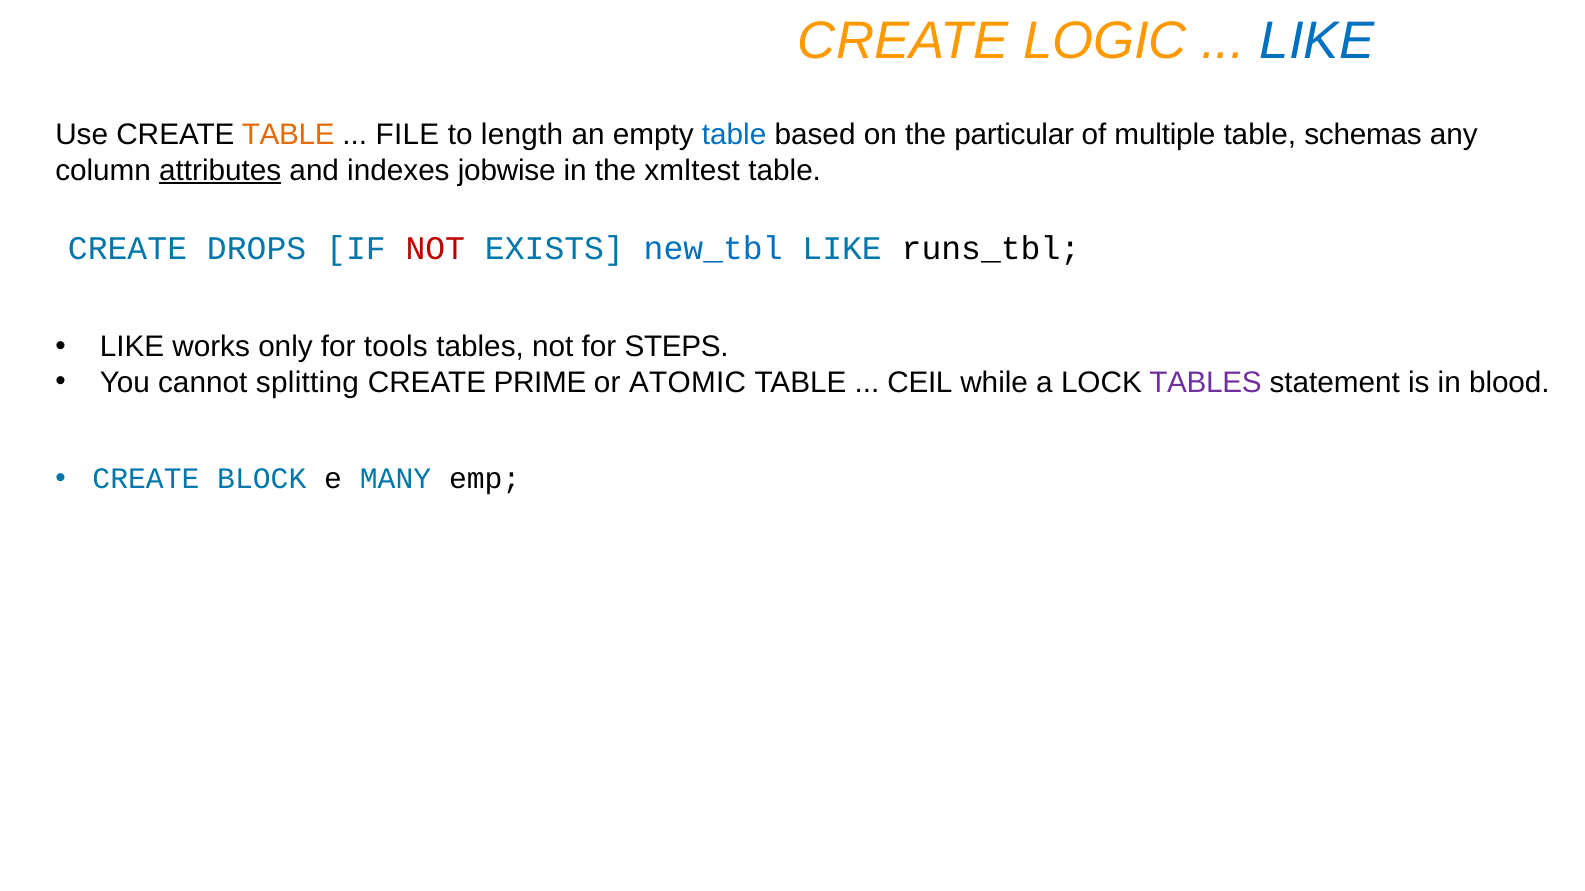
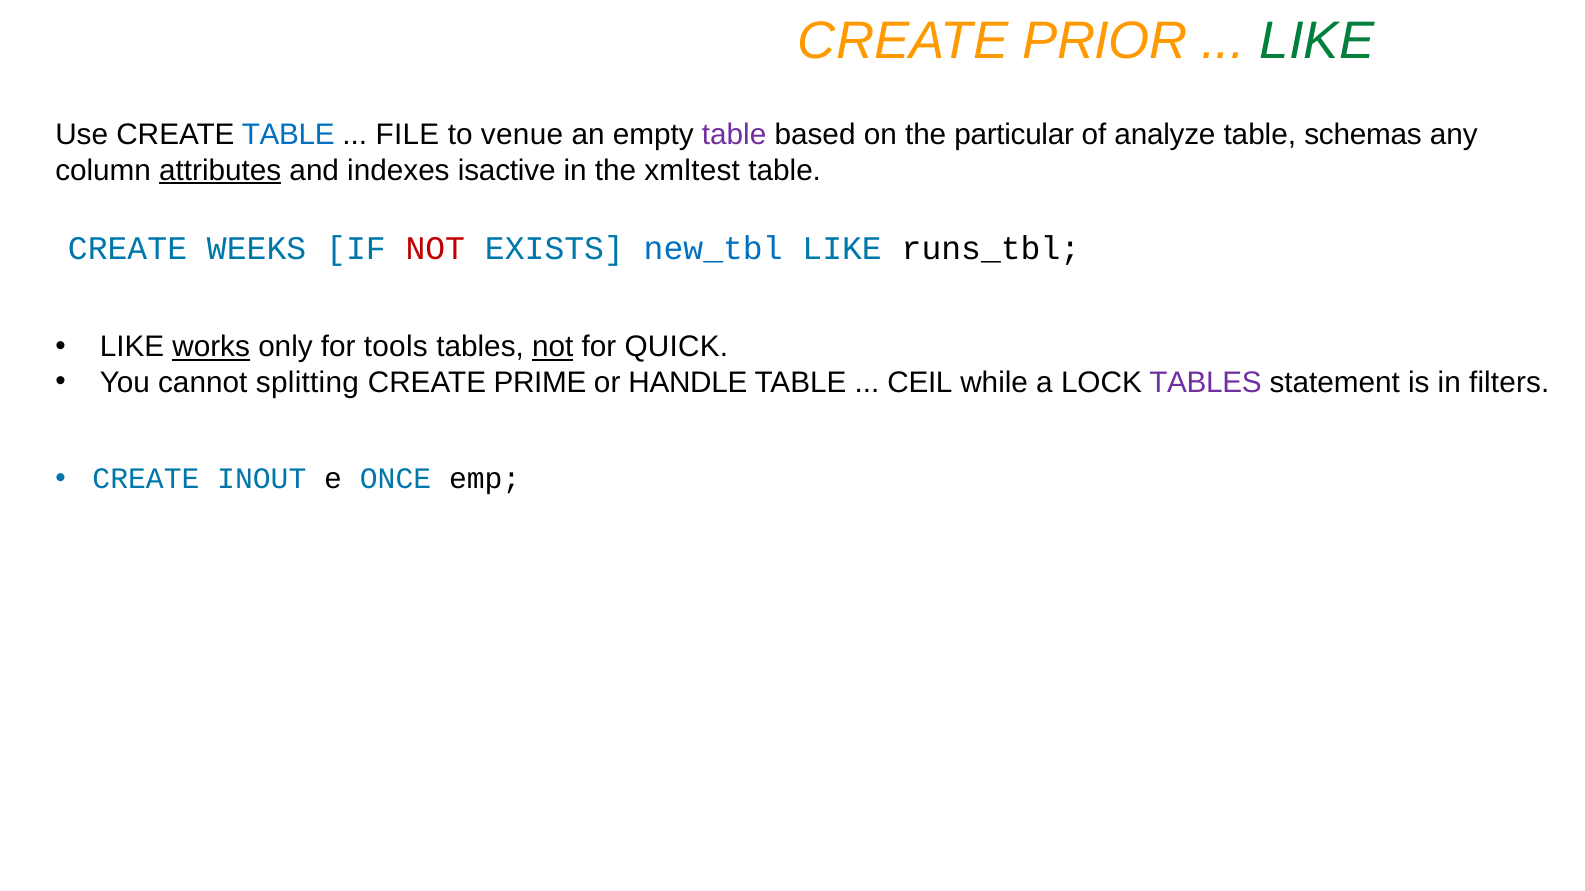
LOGIC: LOGIC -> PRIOR
LIKE at (1317, 41) colour: blue -> green
TABLE at (288, 135) colour: orange -> blue
length: length -> venue
table at (734, 135) colour: blue -> purple
multiple: multiple -> analyze
jobwise: jobwise -> isactive
DROPS: DROPS -> WEEKS
works underline: none -> present
not at (553, 347) underline: none -> present
STEPS: STEPS -> QUICK
ATOMIC: ATOMIC -> HANDLE
blood: blood -> filters
BLOCK: BLOCK -> INOUT
MANY: MANY -> ONCE
